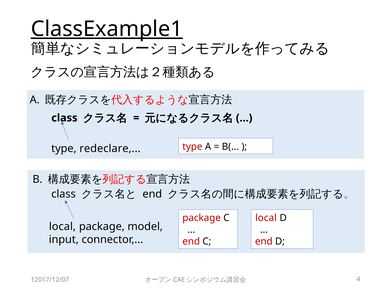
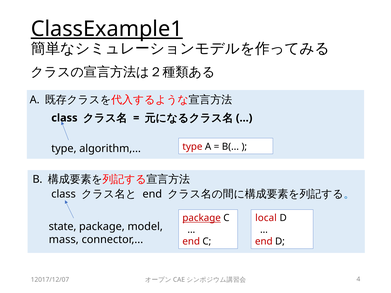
redeclare: redeclare -> algorithm
package at (202, 218) underline: none -> present
local at (62, 227): local -> state
input: input -> mass
